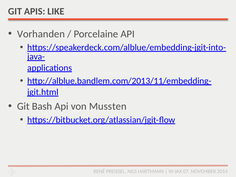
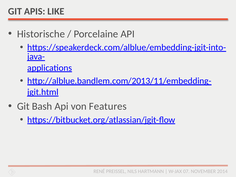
Vorhanden: Vorhanden -> Historische
Mussten: Mussten -> Features
